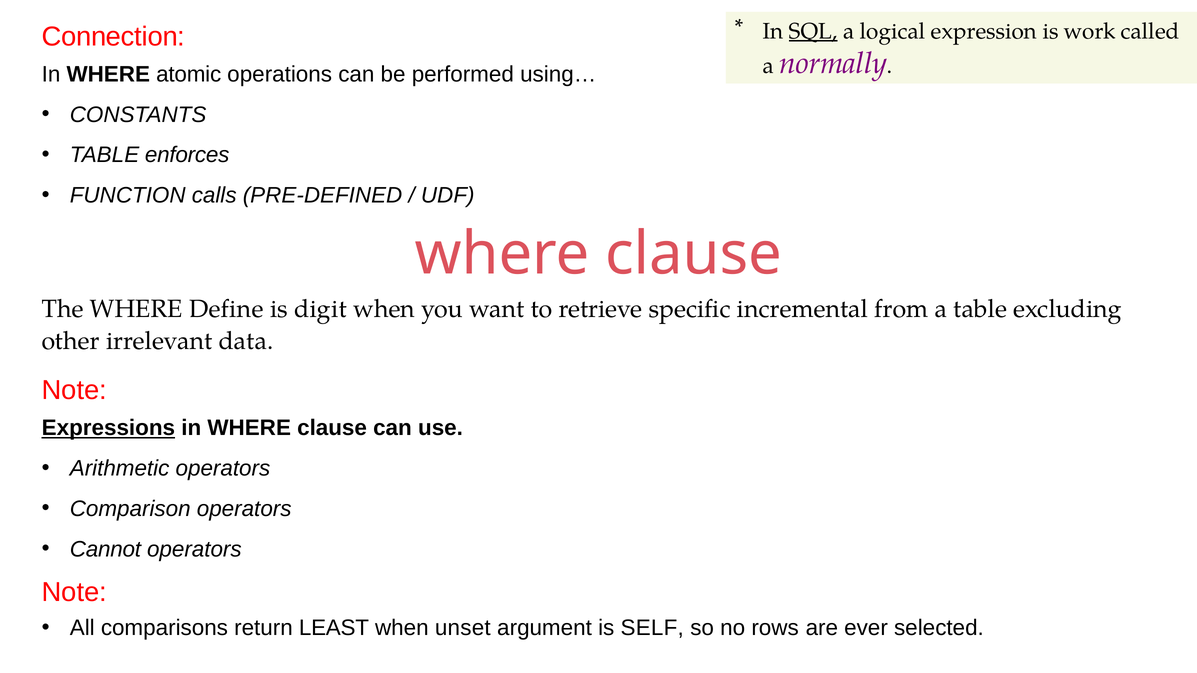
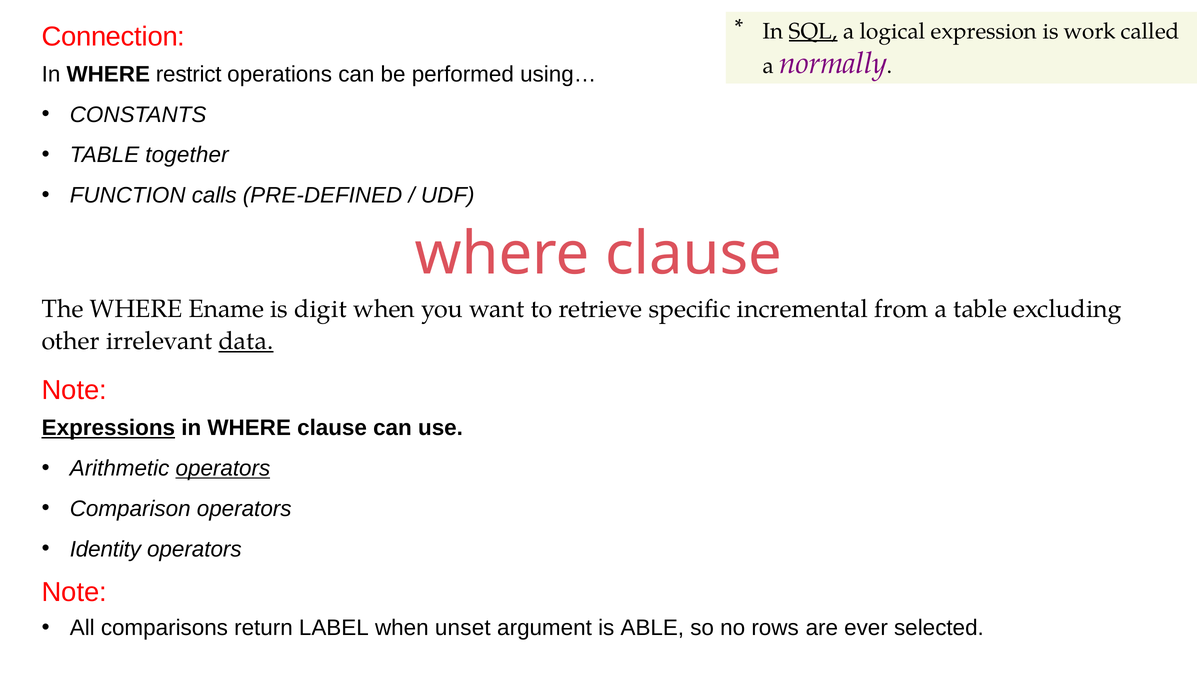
atomic: atomic -> restrict
enforces: enforces -> together
Define: Define -> Ename
data underline: none -> present
operators at (223, 469) underline: none -> present
Cannot: Cannot -> Identity
LEAST: LEAST -> LABEL
SELF: SELF -> ABLE
